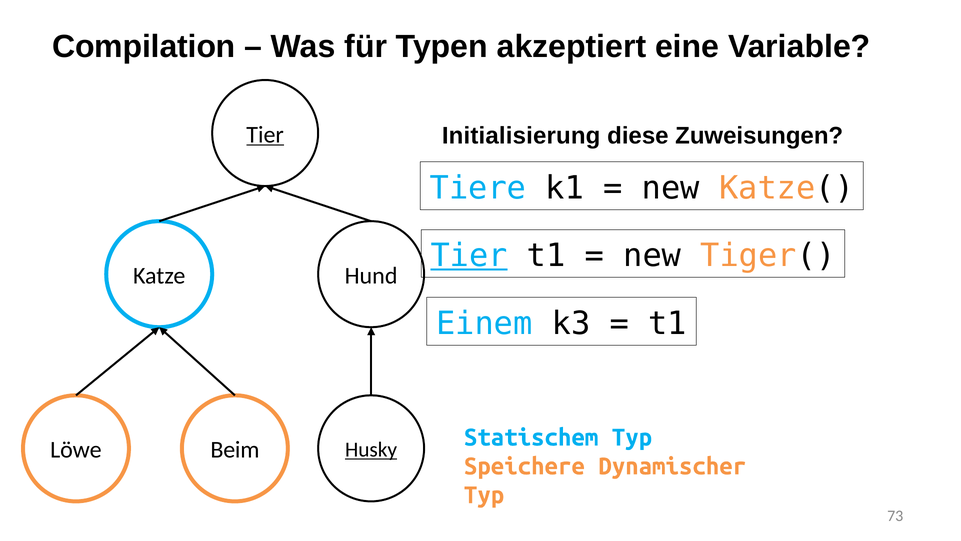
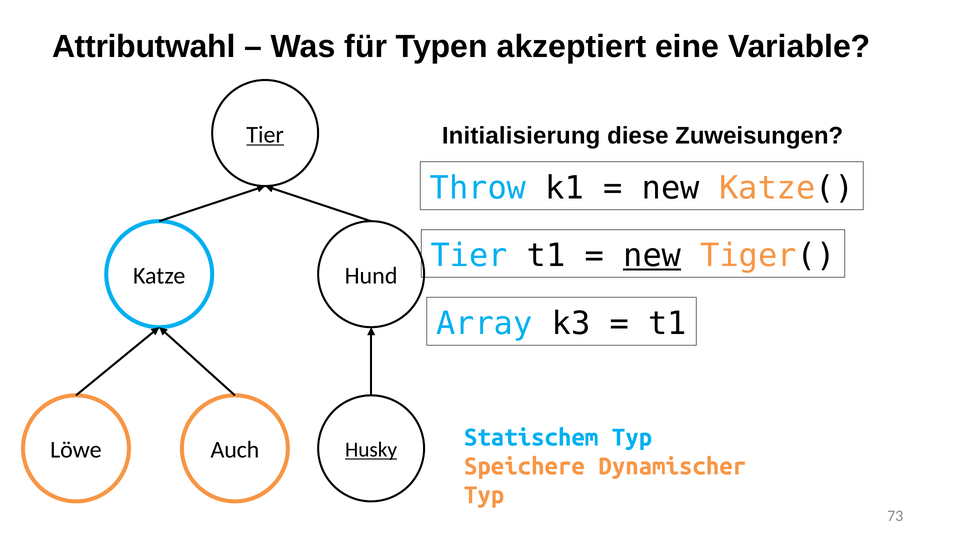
Compilation: Compilation -> Attributwahl
Tiere: Tiere -> Throw
Tier at (469, 256) underline: present -> none
new at (652, 256) underline: none -> present
Einem: Einem -> Array
Beim: Beim -> Auch
